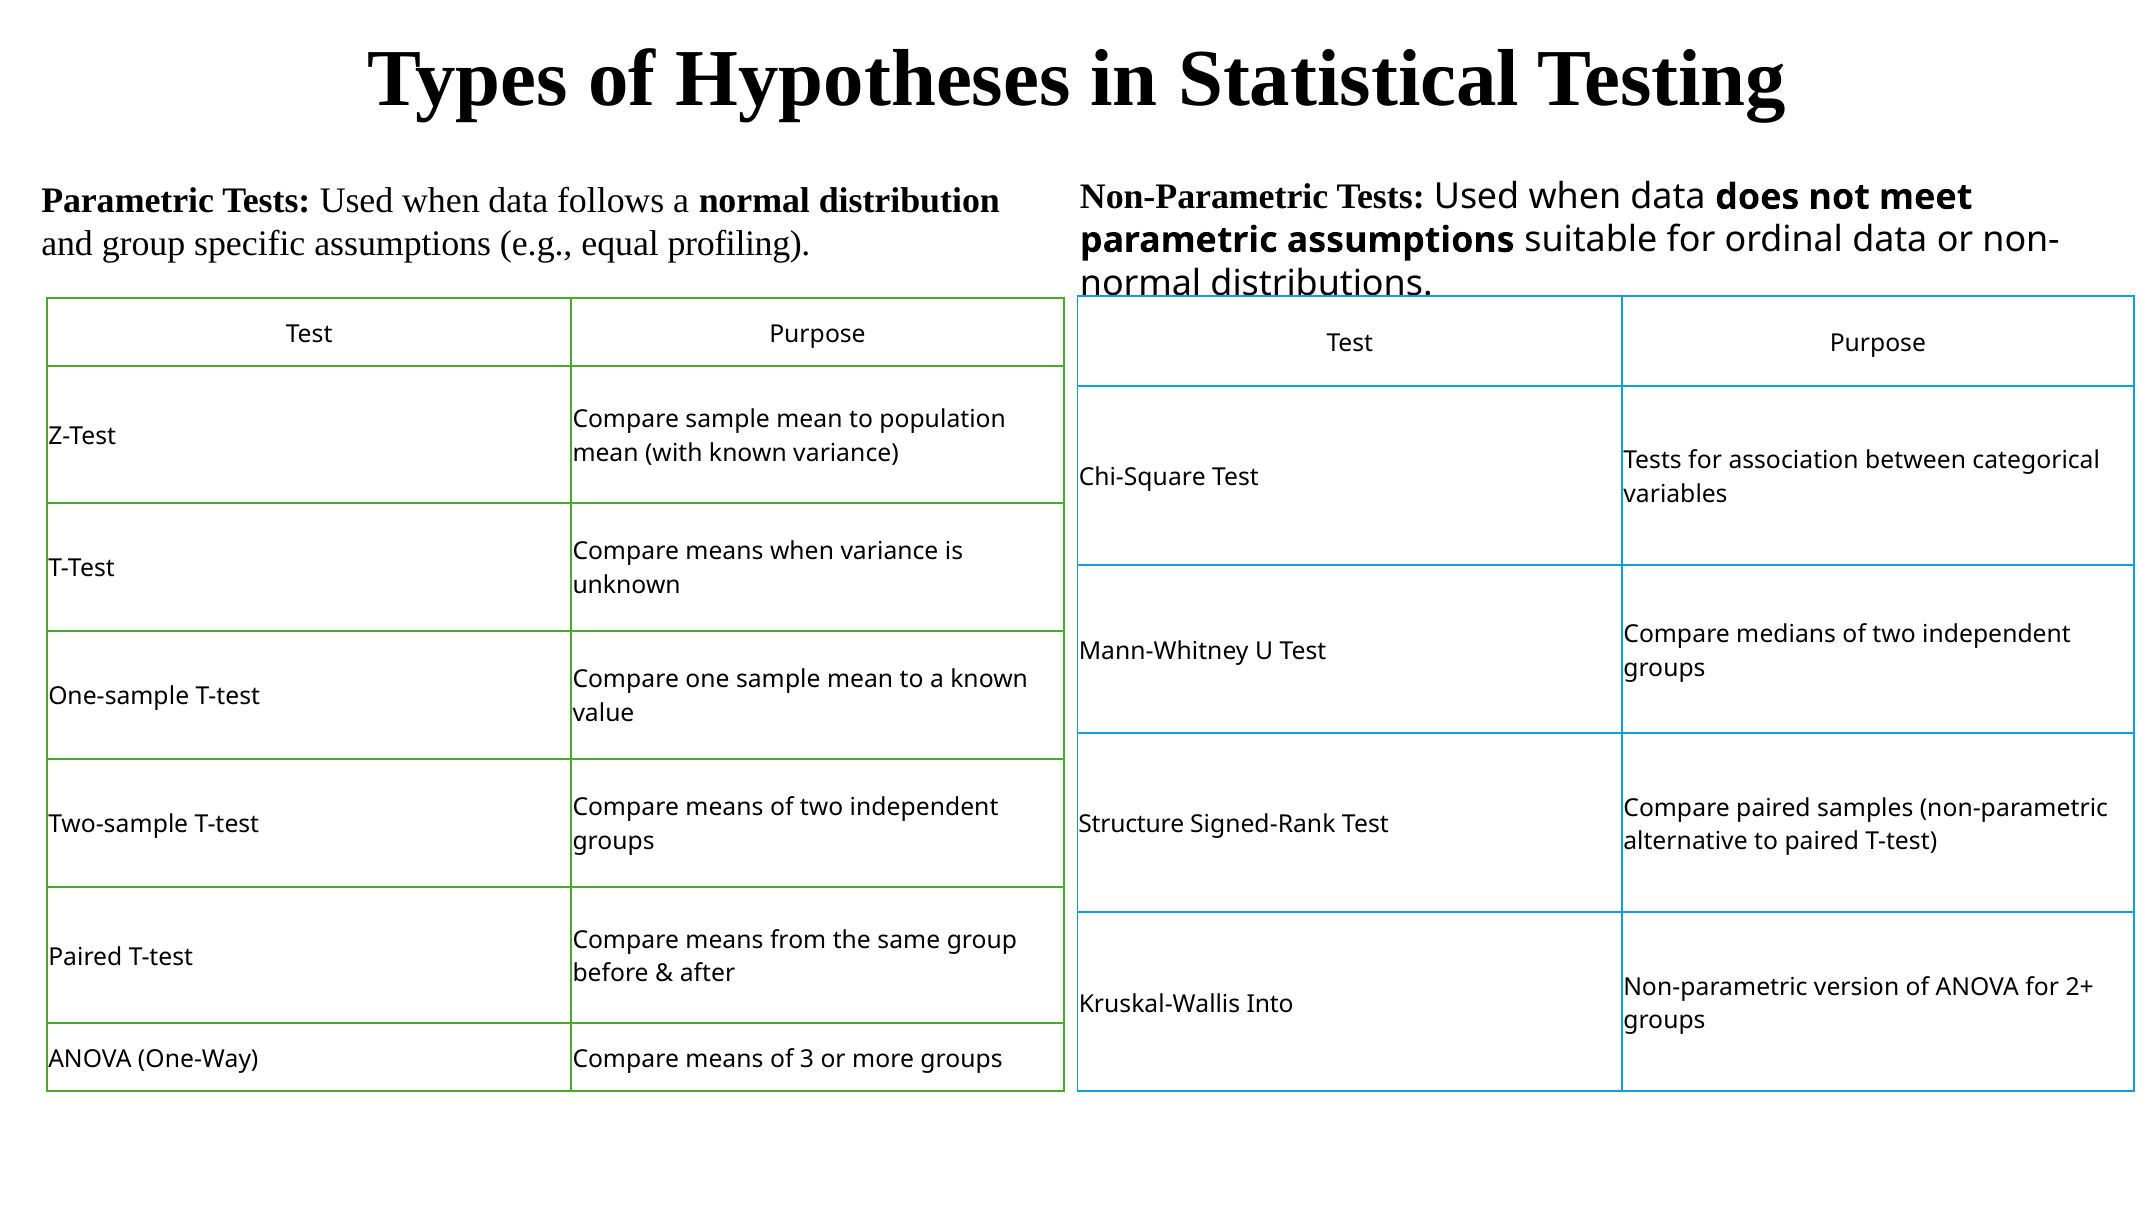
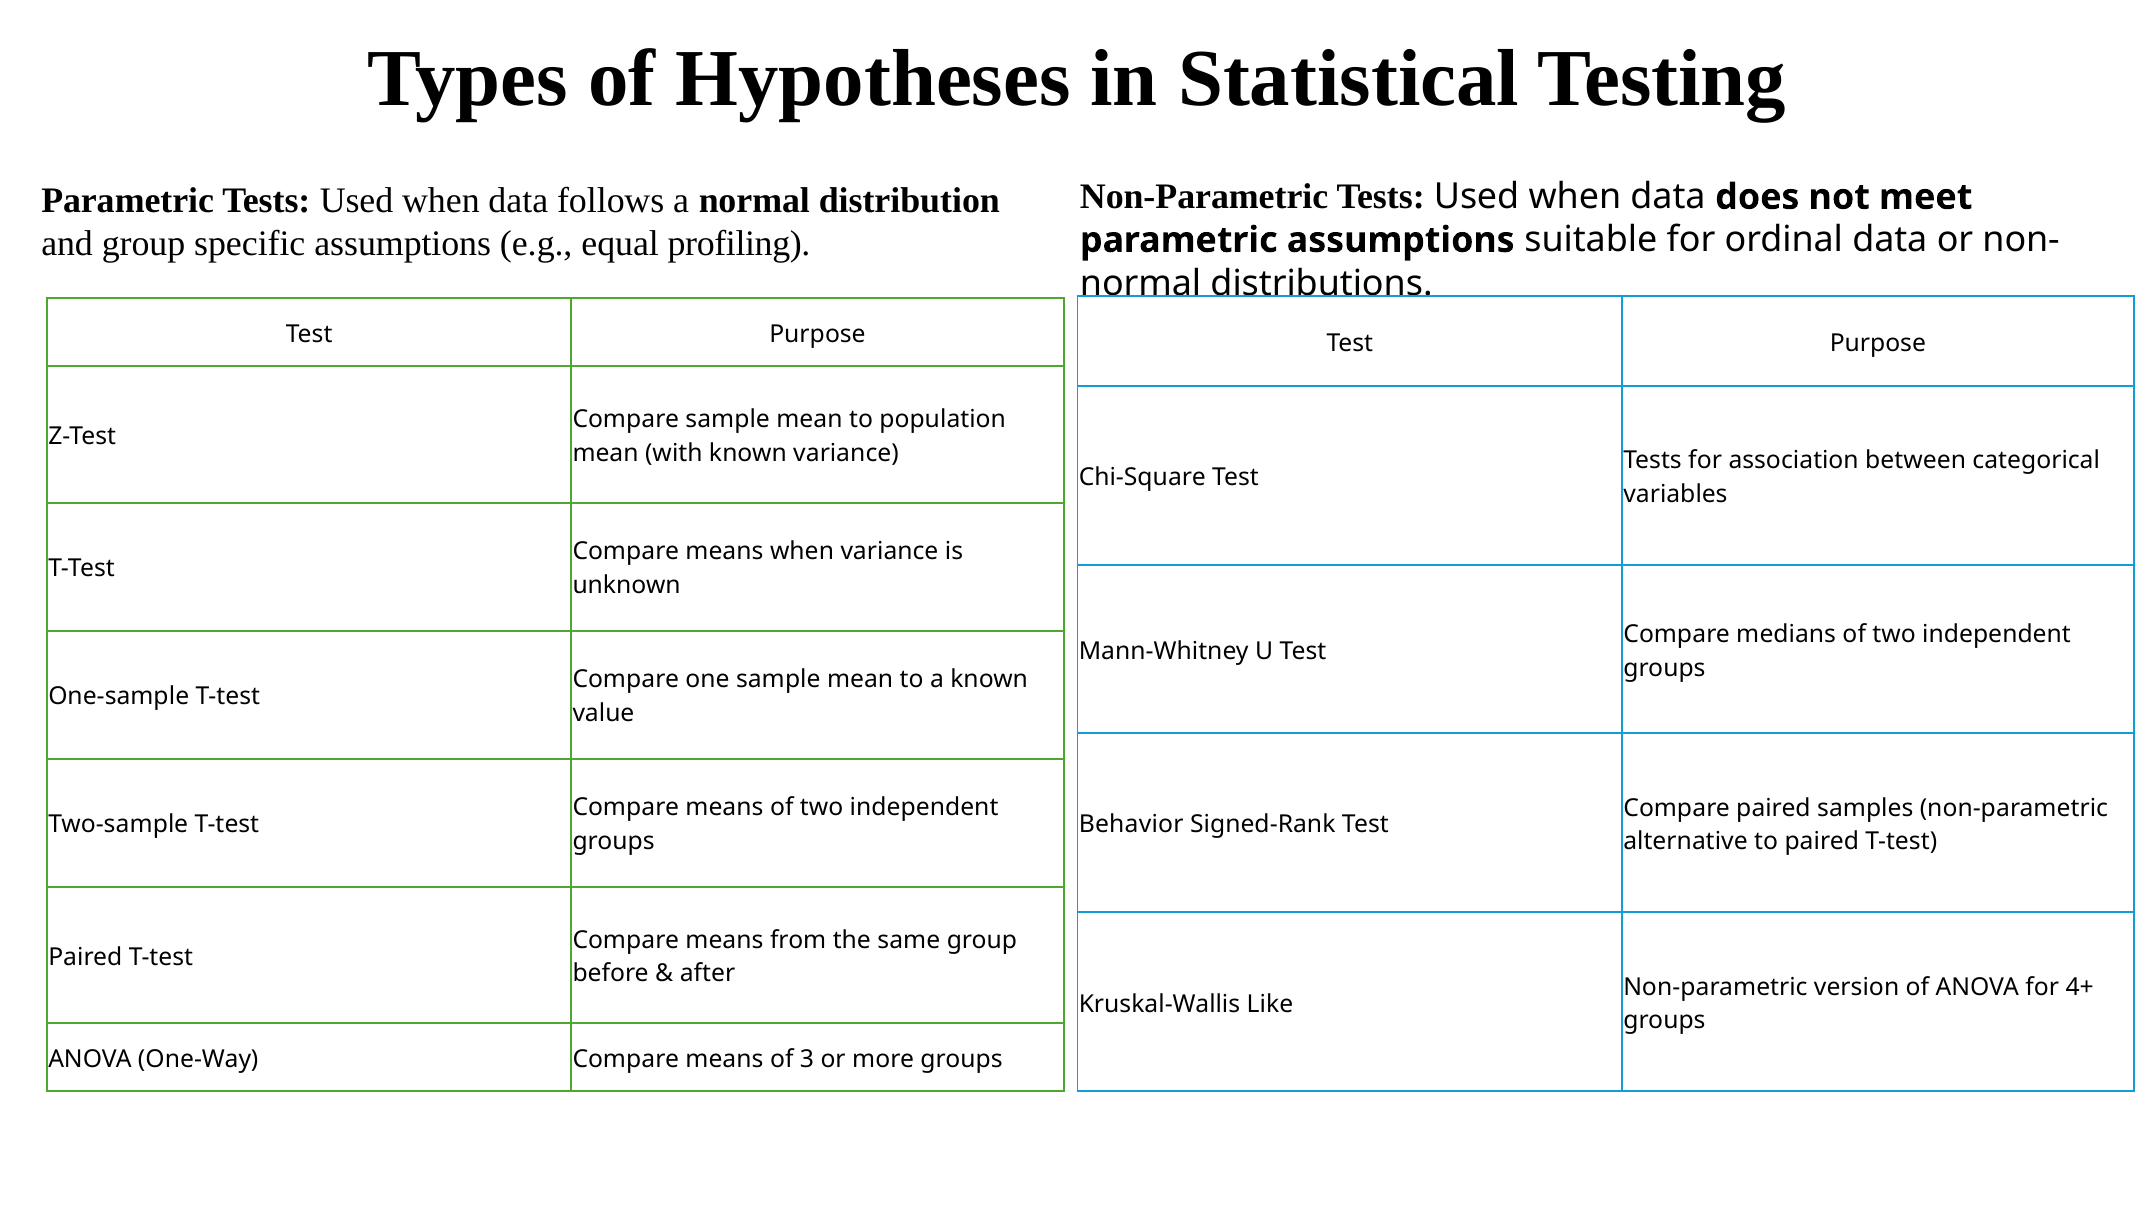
Structure: Structure -> Behavior
2+: 2+ -> 4+
Into: Into -> Like
